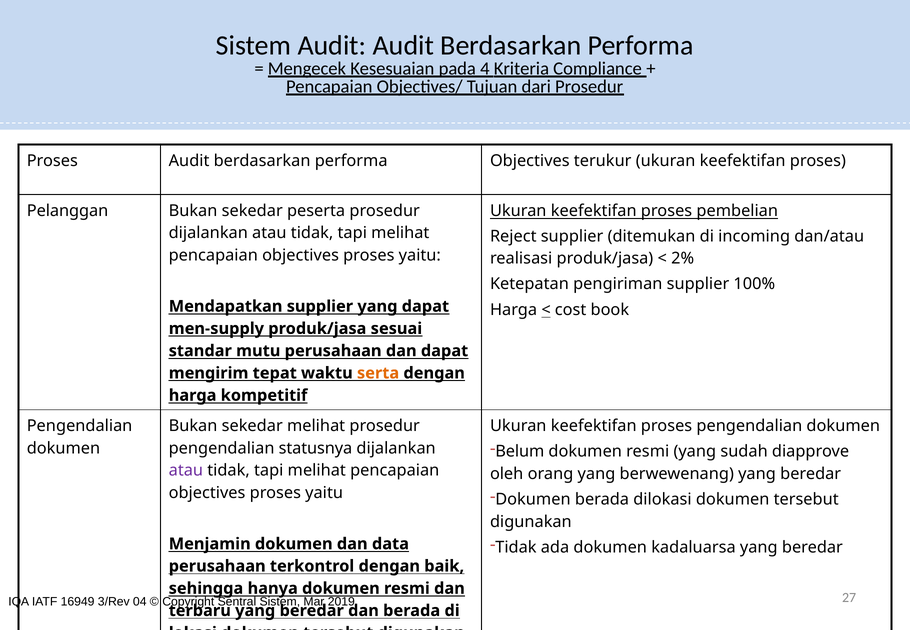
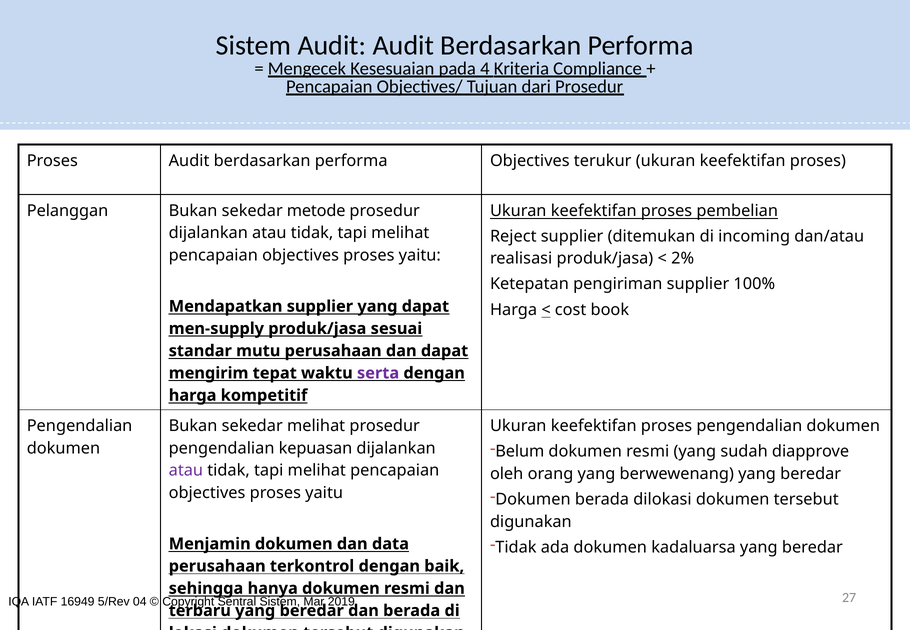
peserta: peserta -> metode
serta colour: orange -> purple
statusnya: statusnya -> kepuasan
3/Rev: 3/Rev -> 5/Rev
